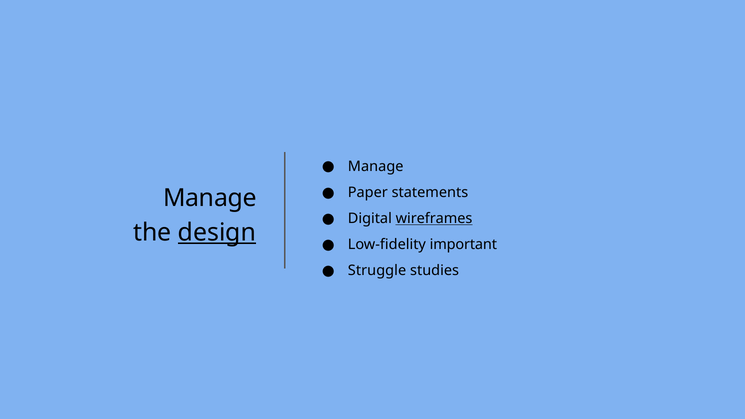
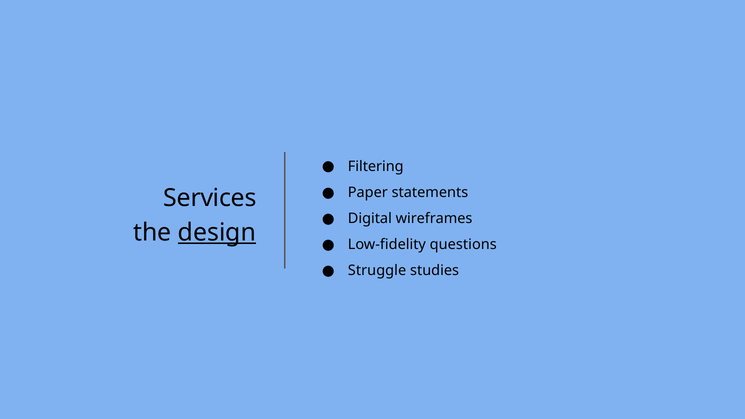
Manage at (376, 166): Manage -> Filtering
Manage at (210, 198): Manage -> Services
wireframes underline: present -> none
important: important -> questions
